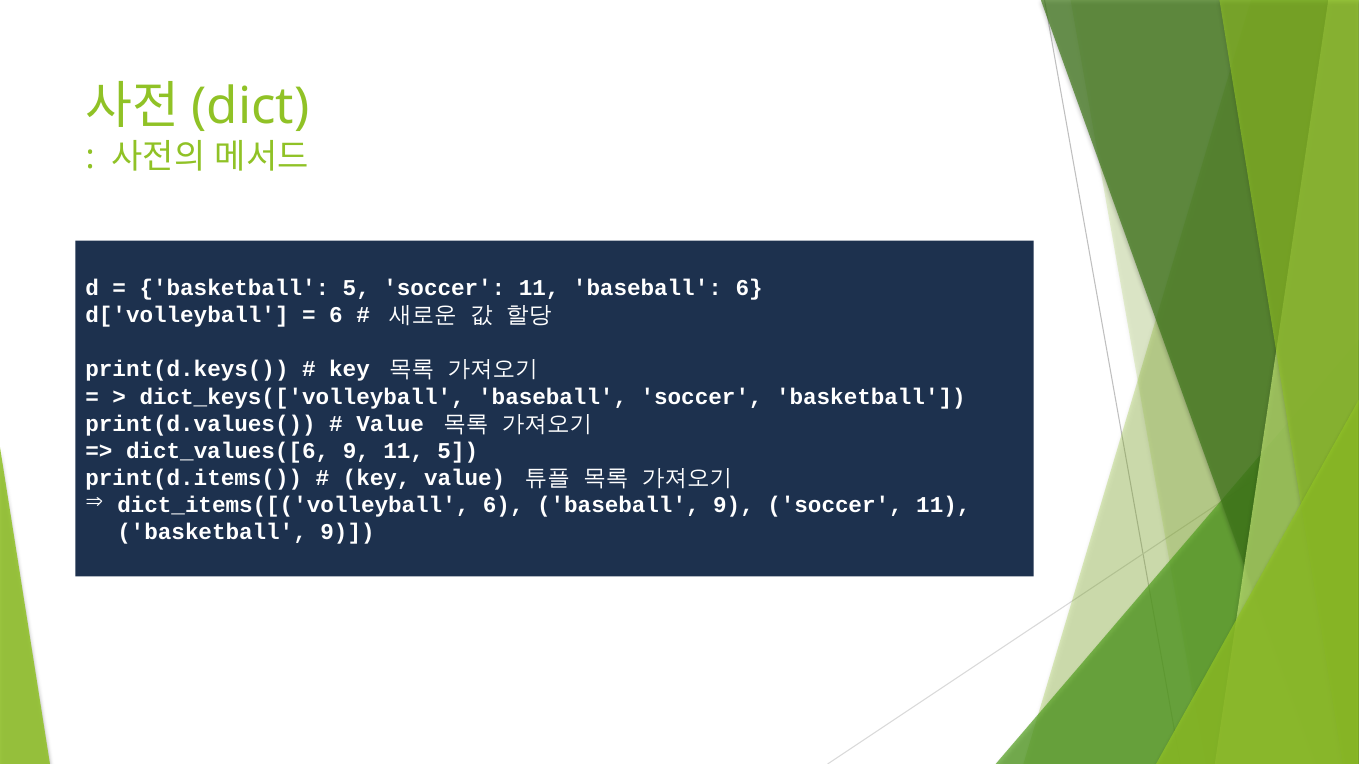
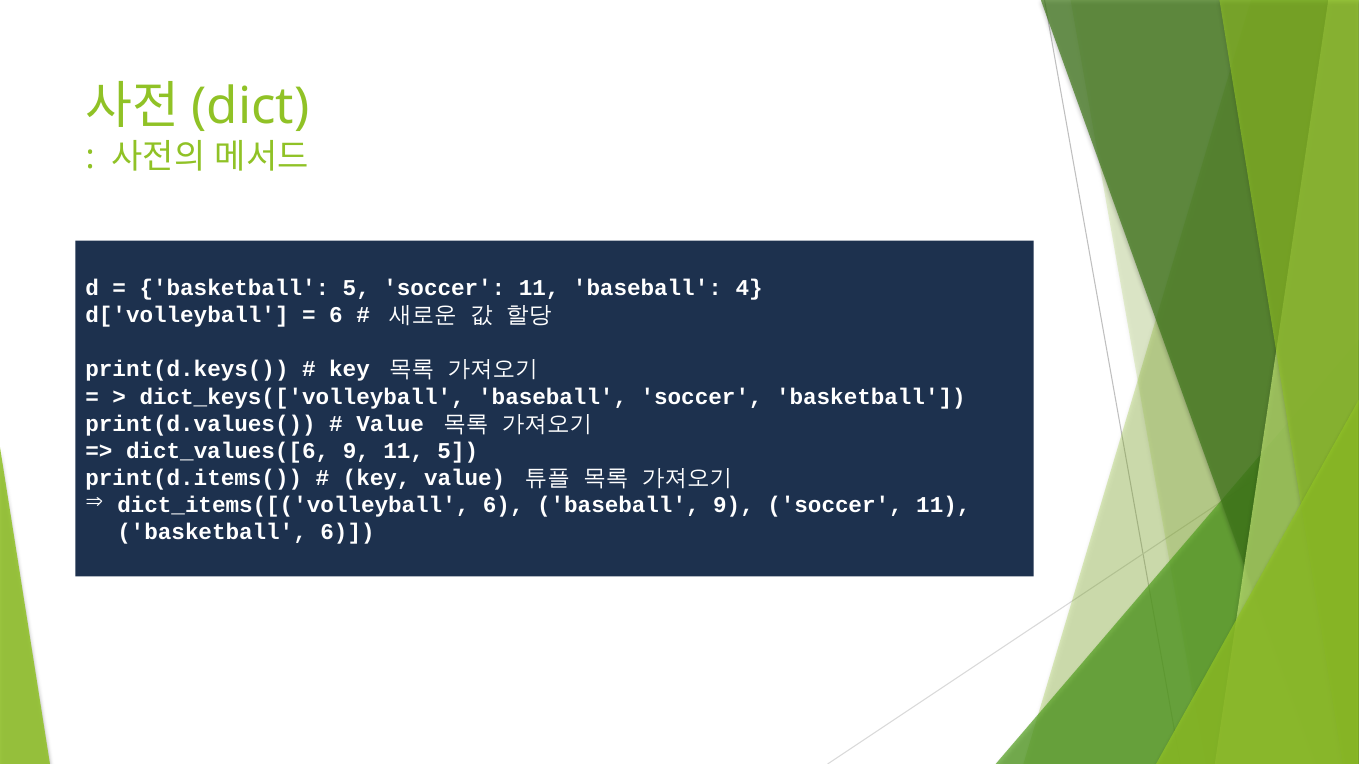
baseball 6: 6 -> 4
basketball 9: 9 -> 6
